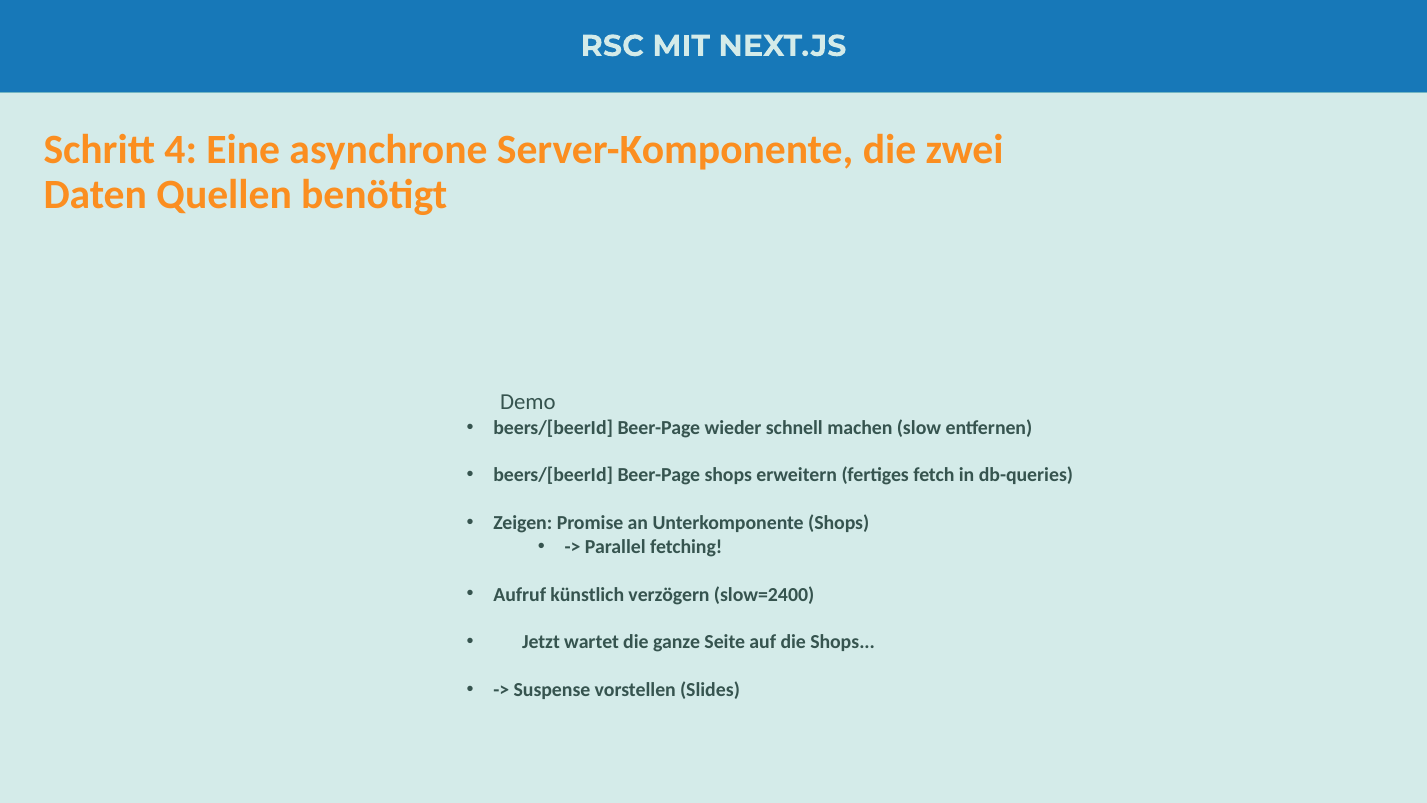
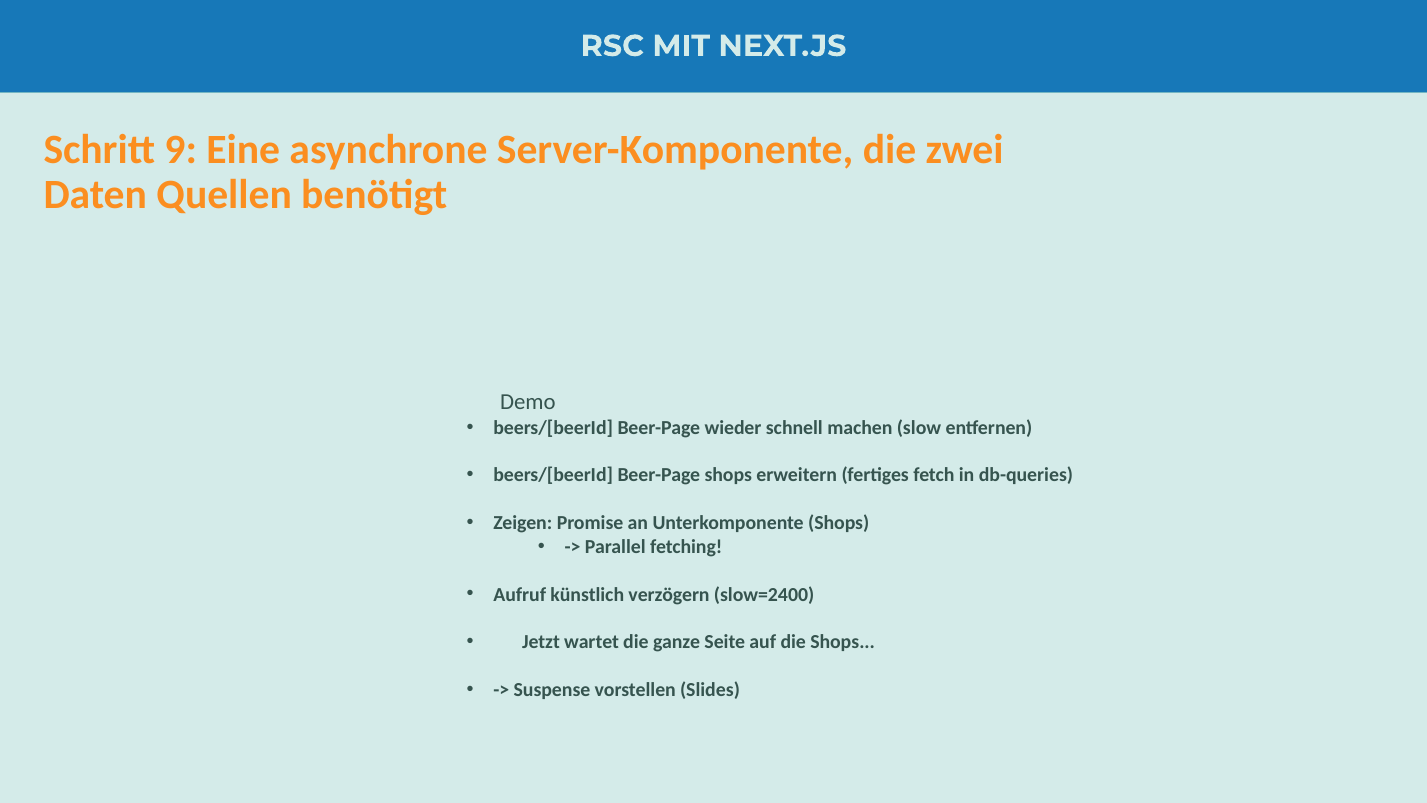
4: 4 -> 9
